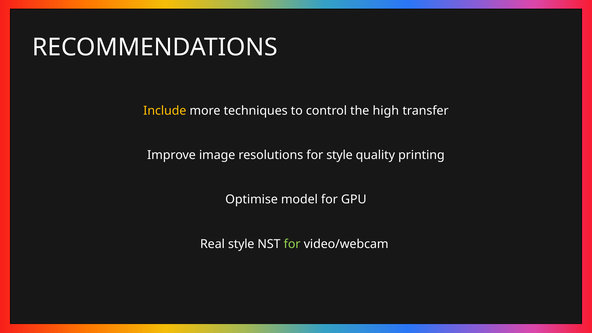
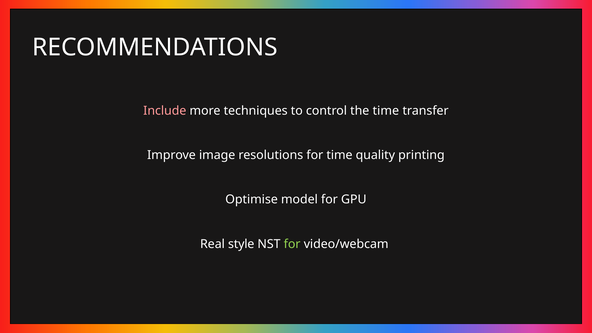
Include colour: yellow -> pink
the high: high -> time
for style: style -> time
